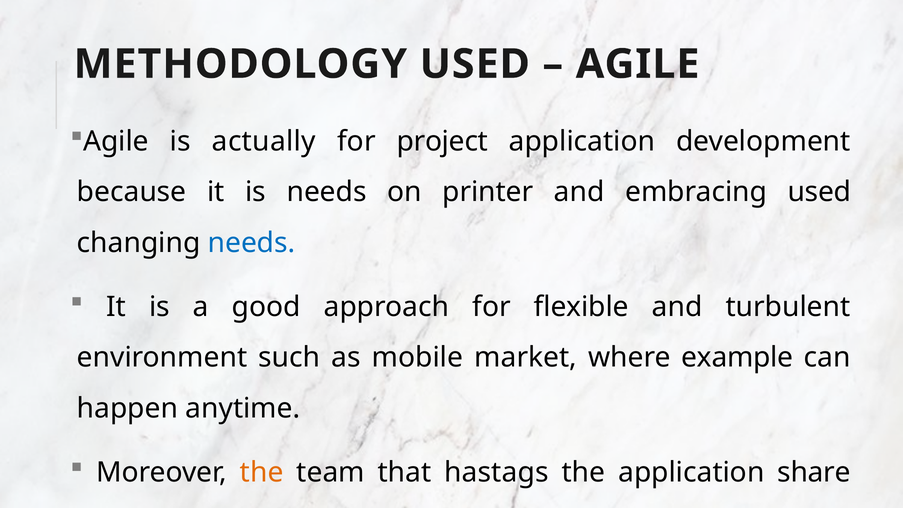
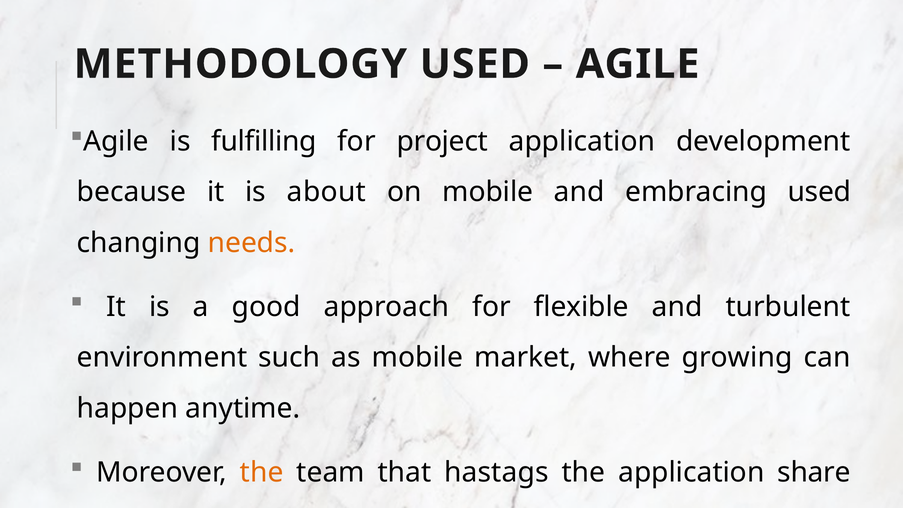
is actually: actually -> fulfilling
is needs: needs -> about
on printer: printer -> mobile
needs at (252, 243) colour: blue -> orange
example: example -> growing
